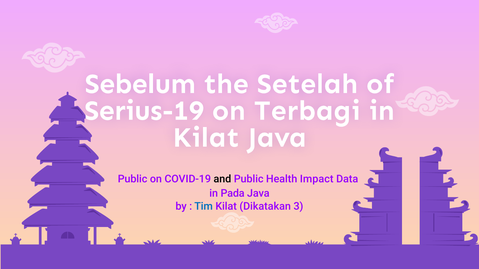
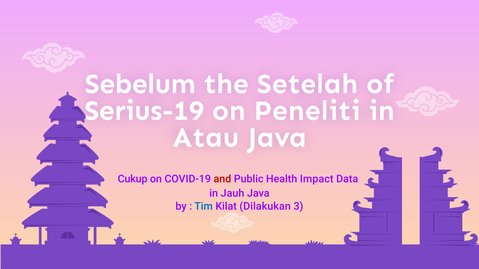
Terbagi: Terbagi -> Peneliti
Kilat at (206, 138): Kilat -> Atau
Public at (133, 179): Public -> Cukup
and colour: black -> red
Pada: Pada -> Jauh
Dikatakan: Dikatakan -> Dilakukan
